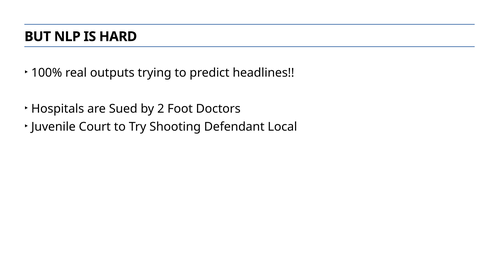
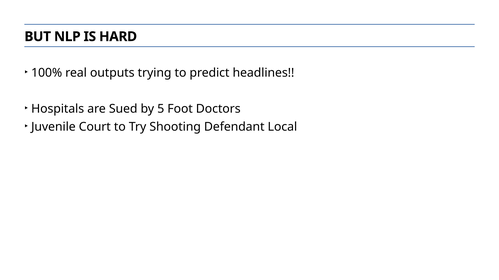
2: 2 -> 5
